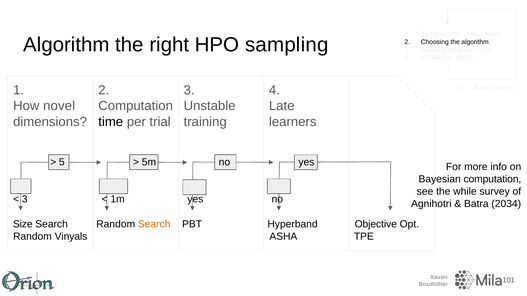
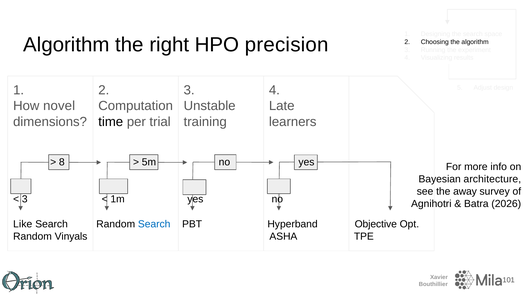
sampling: sampling -> precision
5 at (62, 162): 5 -> 8
Bayesian computation: computation -> architecture
while: while -> away
2034: 2034 -> 2026
Size: Size -> Like
Search at (154, 225) colour: orange -> blue
